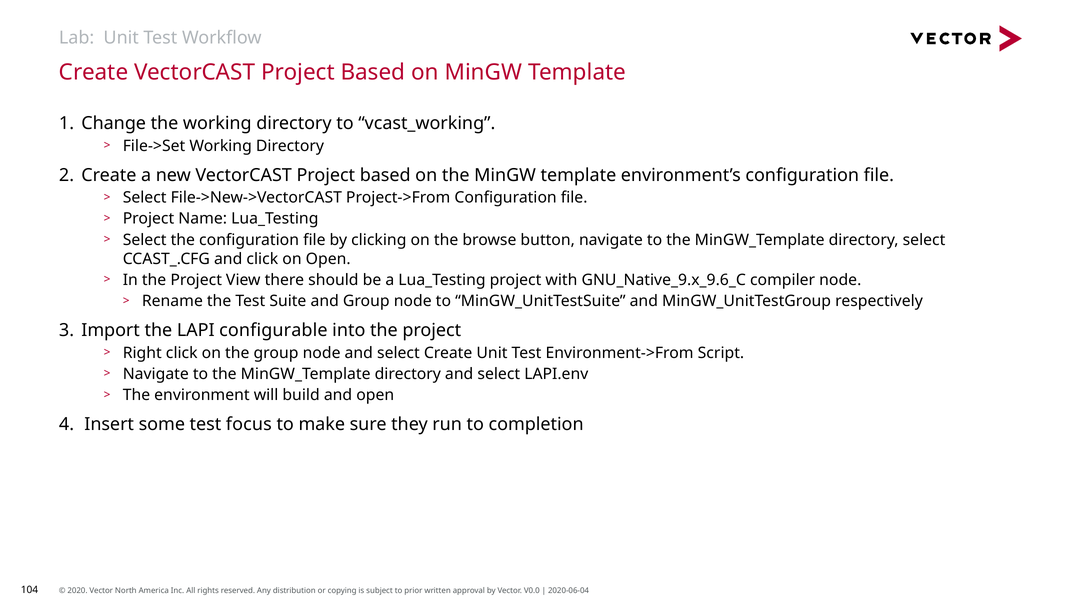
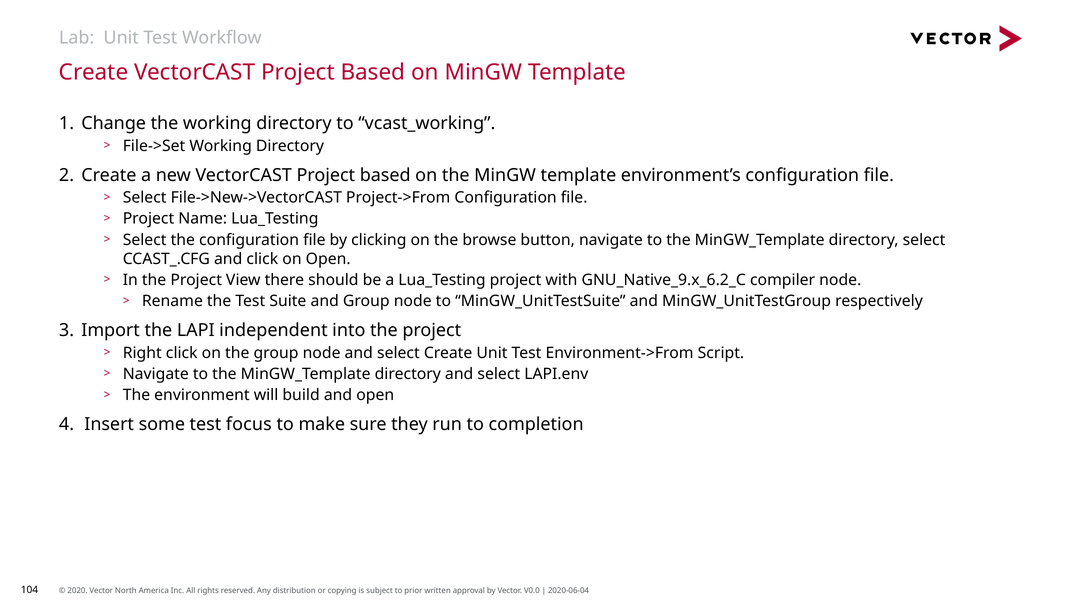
GNU_Native_9.x_9.6_C: GNU_Native_9.x_9.6_C -> GNU_Native_9.x_6.2_C
configurable: configurable -> independent
